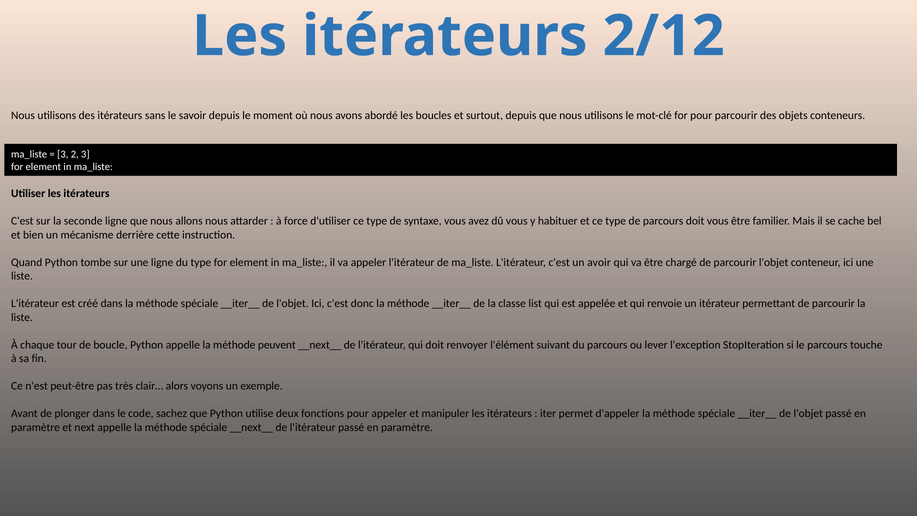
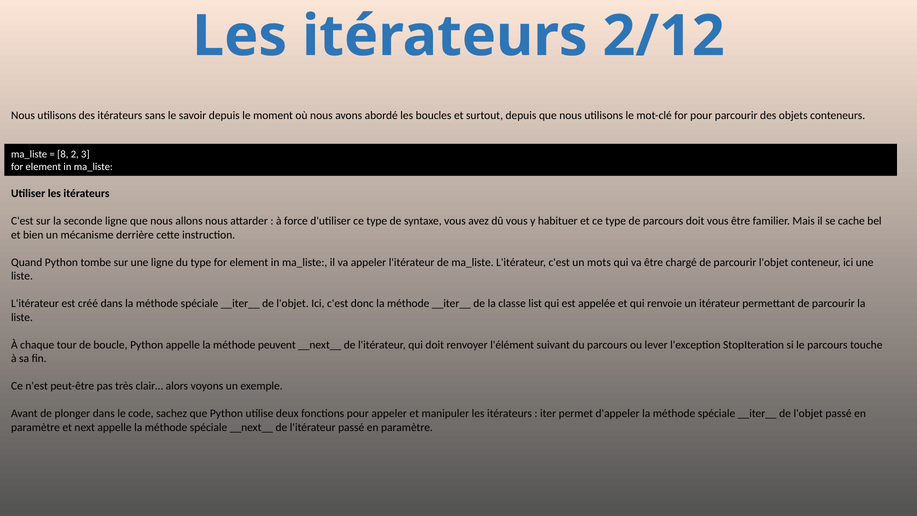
3 at (63, 154): 3 -> 8
avoir: avoir -> mots
